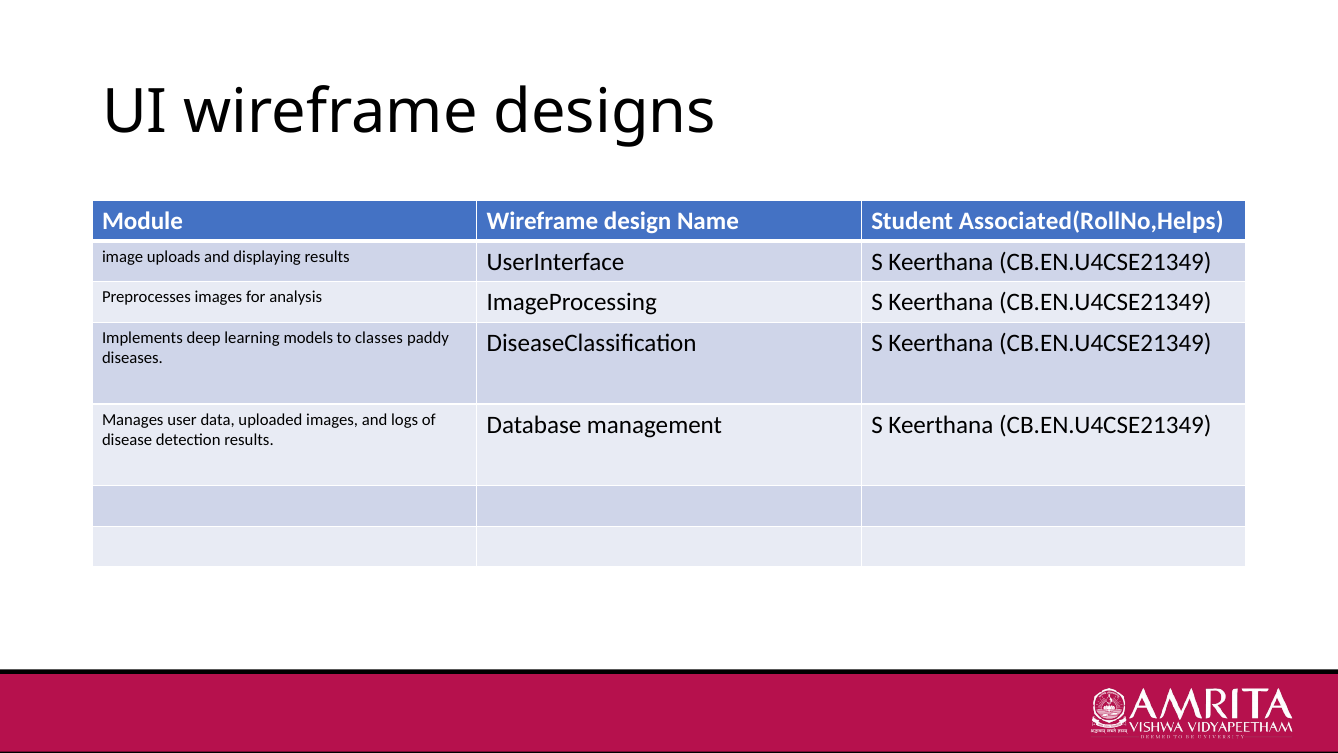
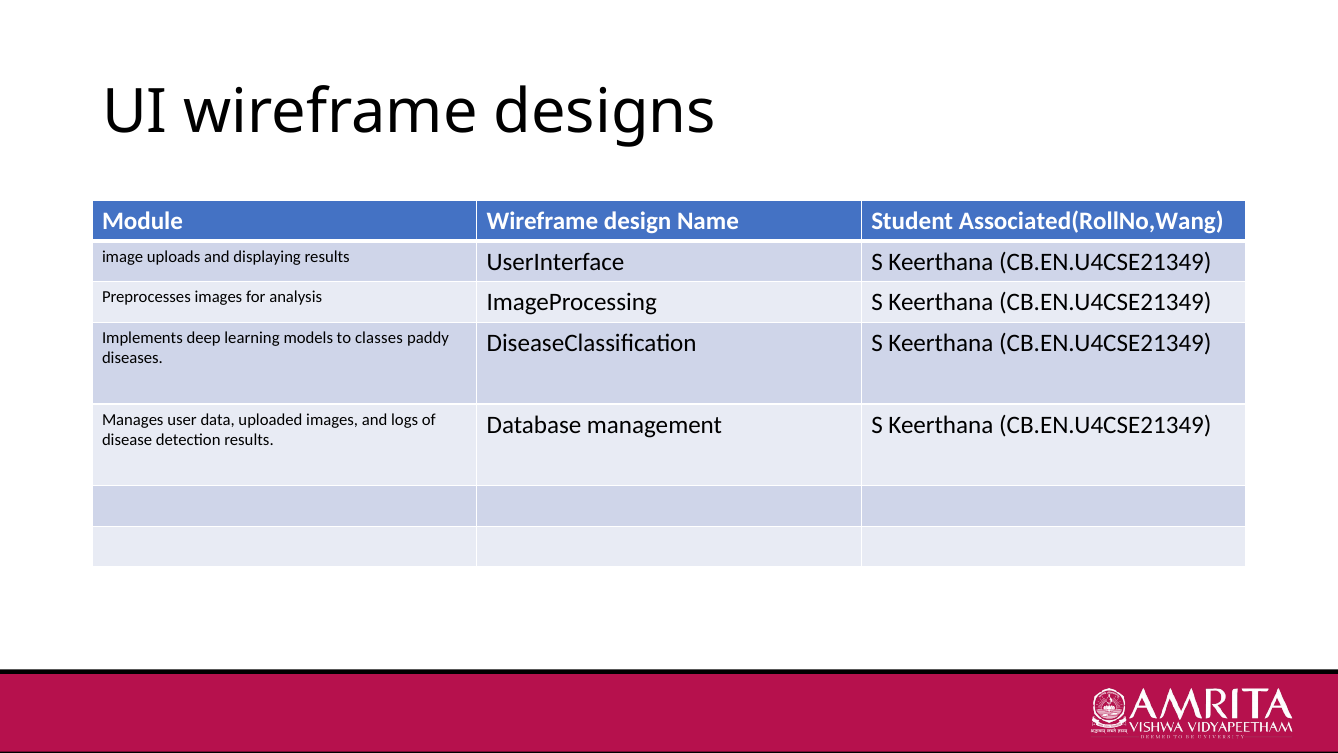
Associated(RollNo,Helps: Associated(RollNo,Helps -> Associated(RollNo,Wang
